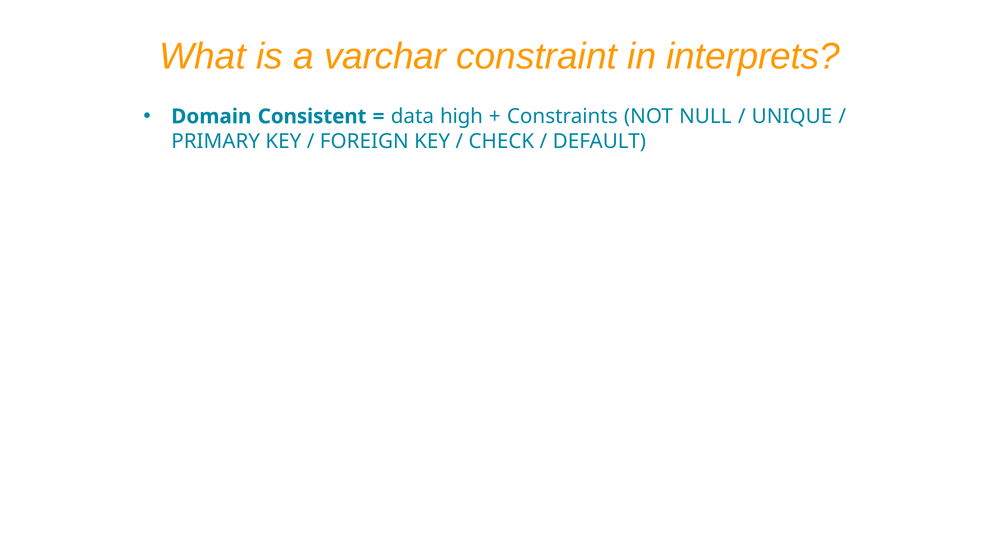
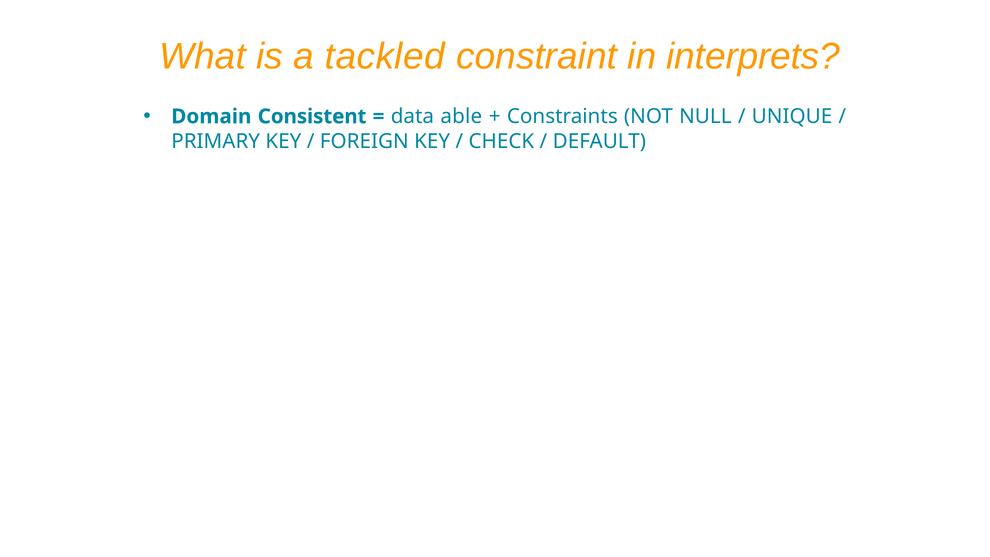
varchar: varchar -> tackled
high: high -> able
